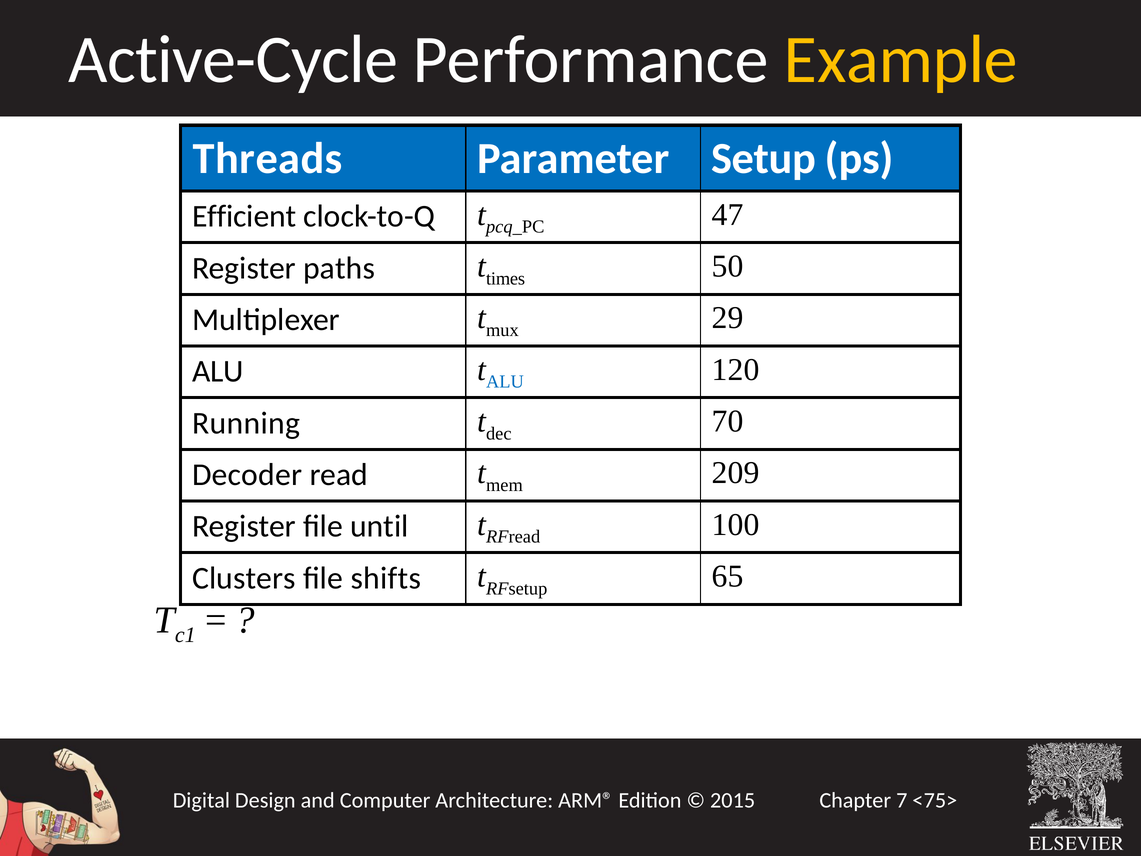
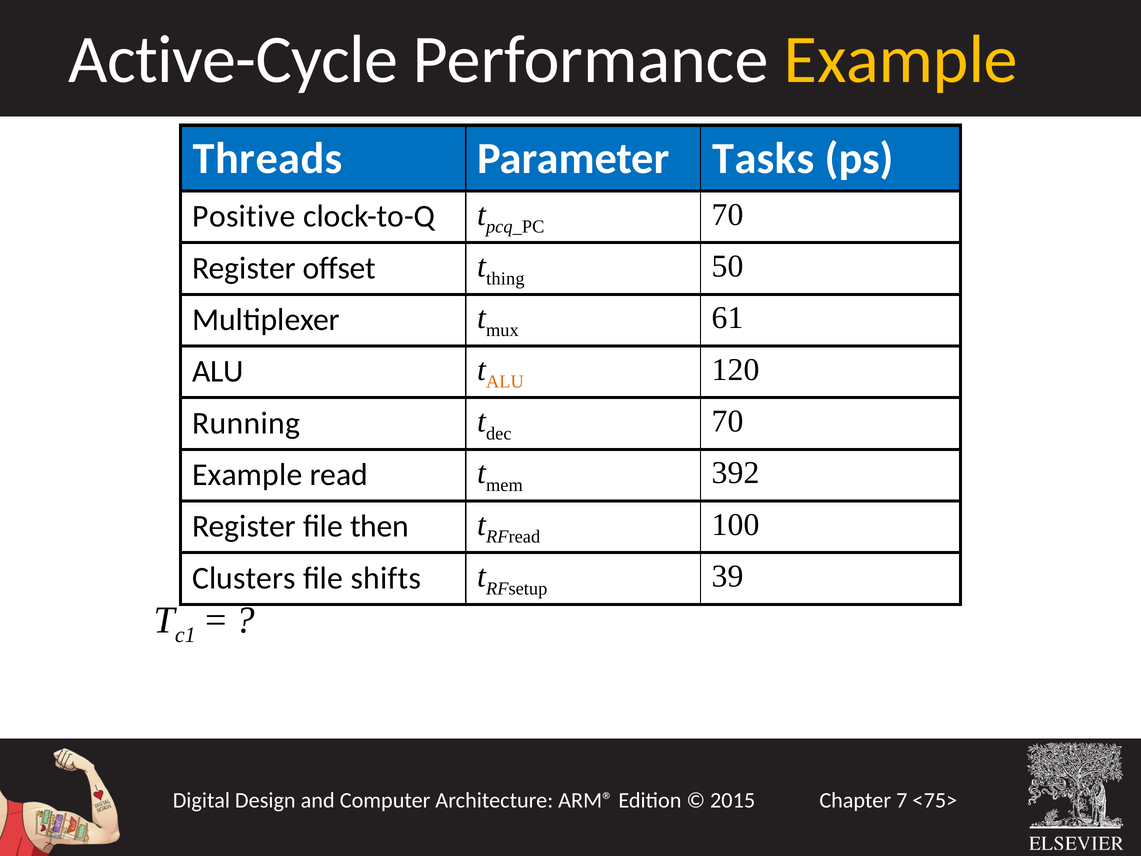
Setup: Setup -> Tasks
Efficient: Efficient -> Positive
47 at (728, 214): 47 -> 70
paths: paths -> offset
times: times -> thing
29: 29 -> 61
ALU at (505, 382) colour: blue -> orange
Decoder at (247, 475): Decoder -> Example
209: 209 -> 392
until: until -> then
65: 65 -> 39
